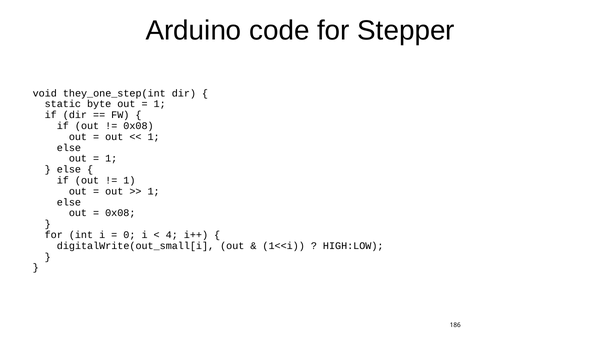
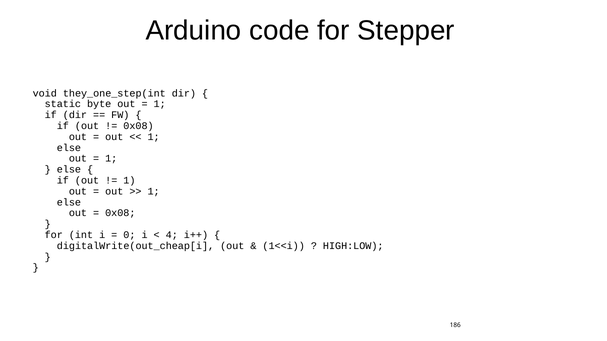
digitalWrite(out_small[i: digitalWrite(out_small[i -> digitalWrite(out_cheap[i
